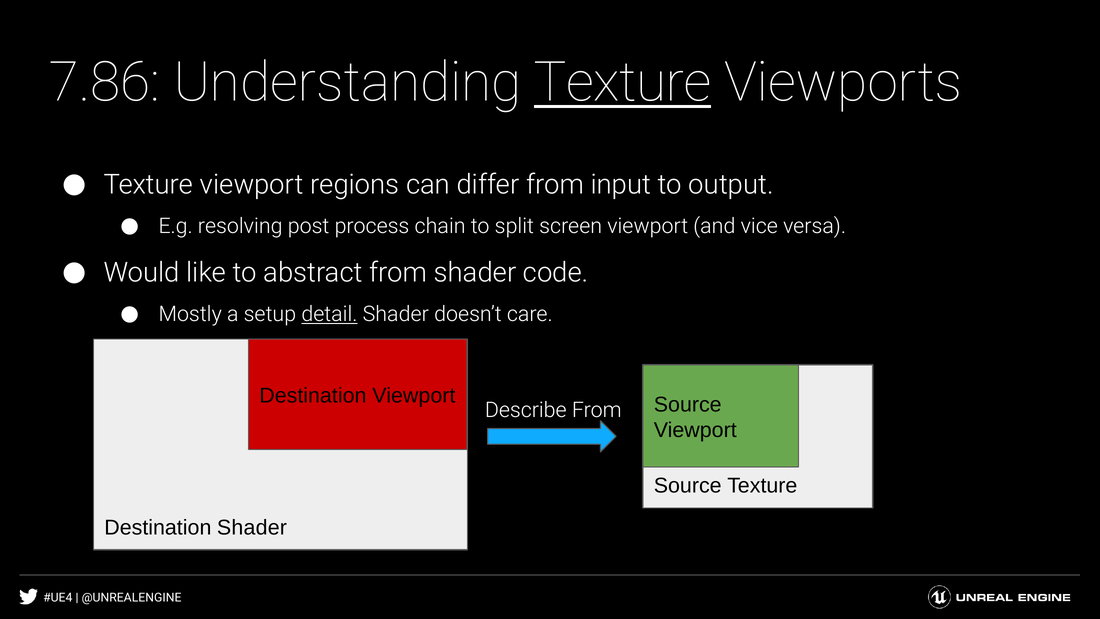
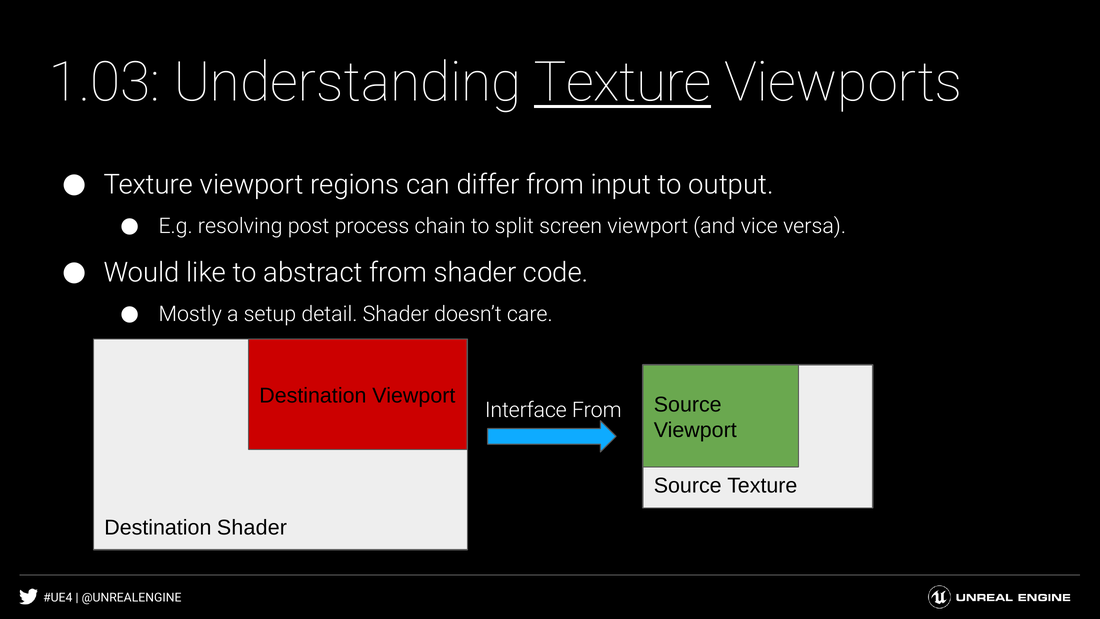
7.86: 7.86 -> 1.03
detail underline: present -> none
Describe: Describe -> Interface
